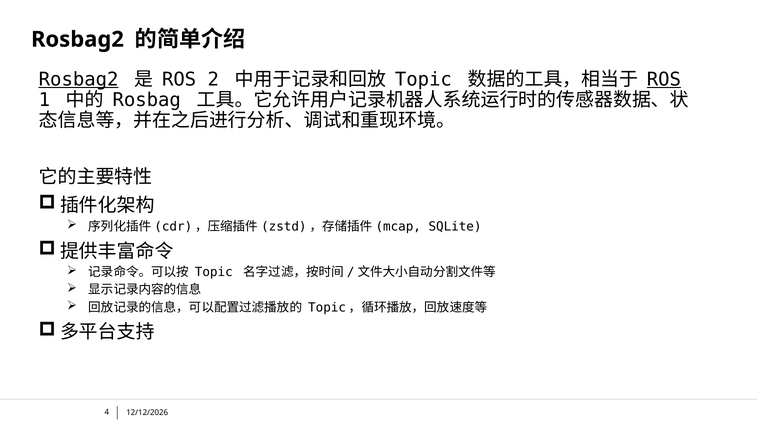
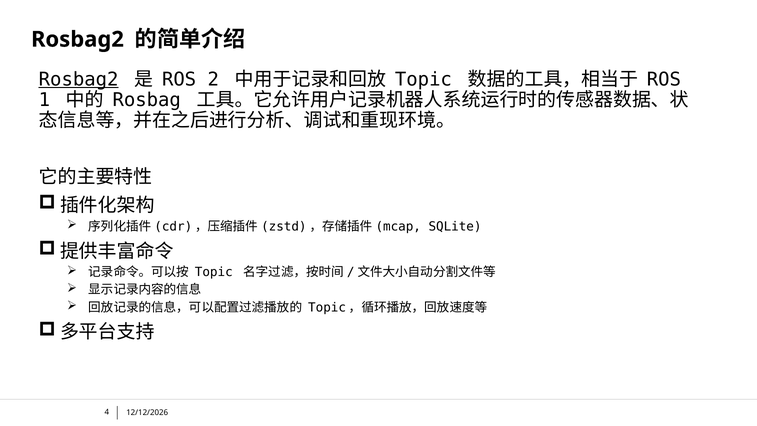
ROS at (664, 79) underline: present -> none
